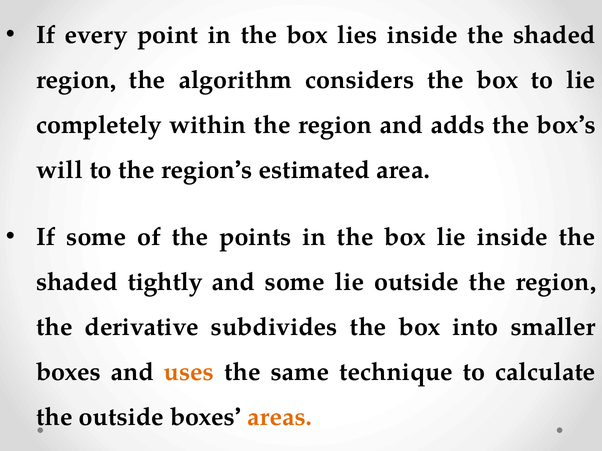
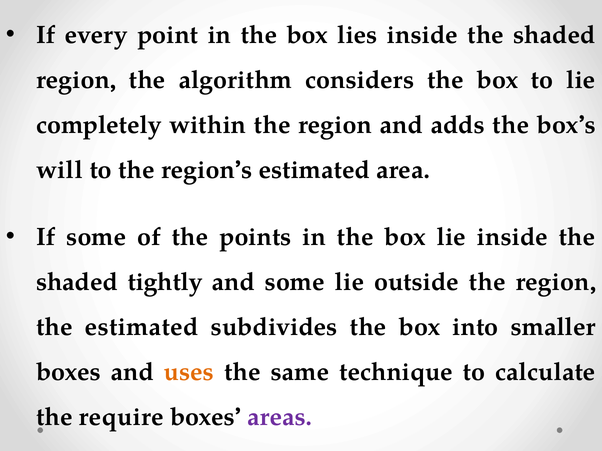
the derivative: derivative -> estimated
the outside: outside -> require
areas colour: orange -> purple
